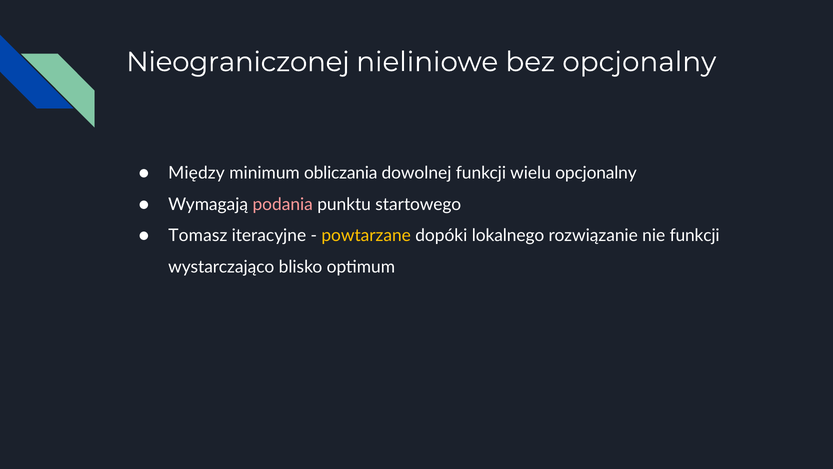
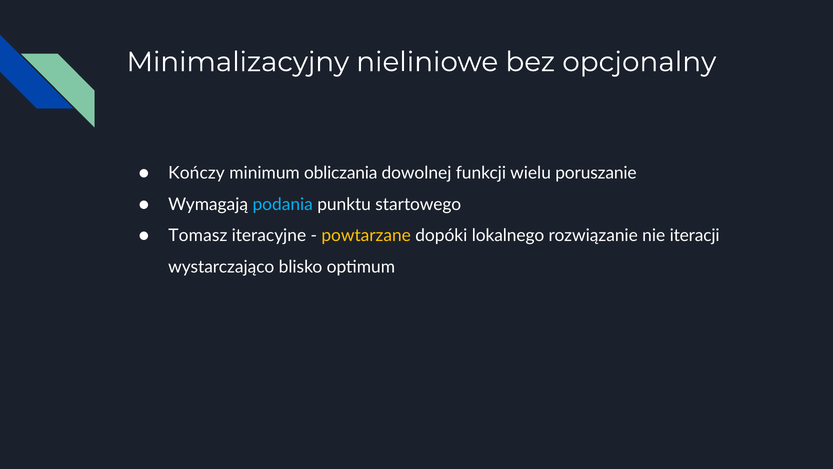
Nieograniczonej: Nieograniczonej -> Minimalizacyjny
Między: Między -> Kończy
wielu opcjonalny: opcjonalny -> poruszanie
podania colour: pink -> light blue
nie funkcji: funkcji -> iteracji
